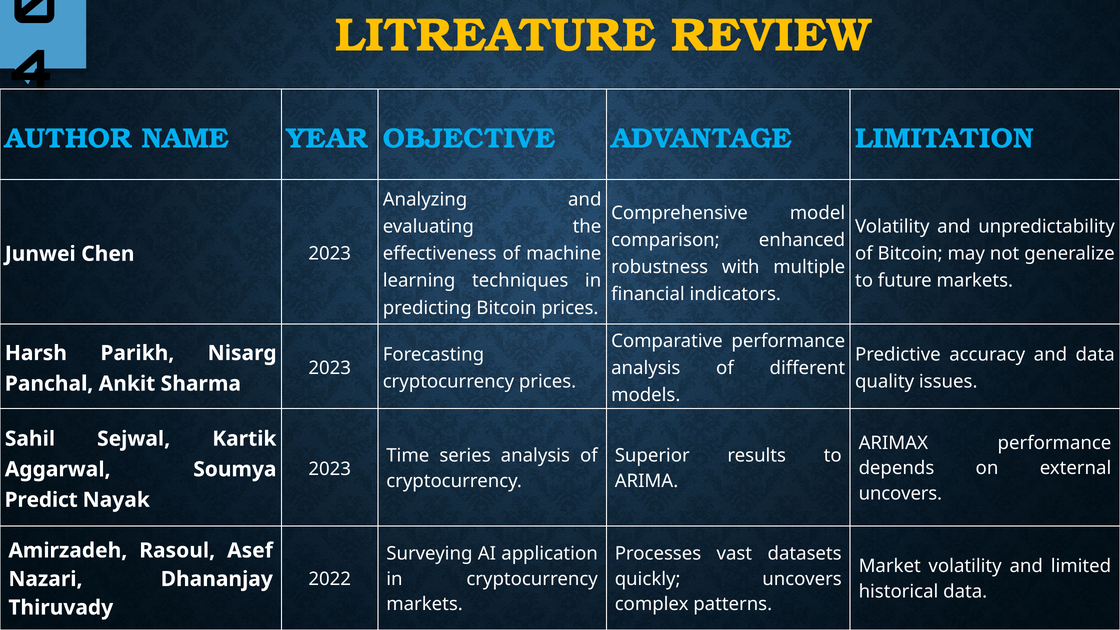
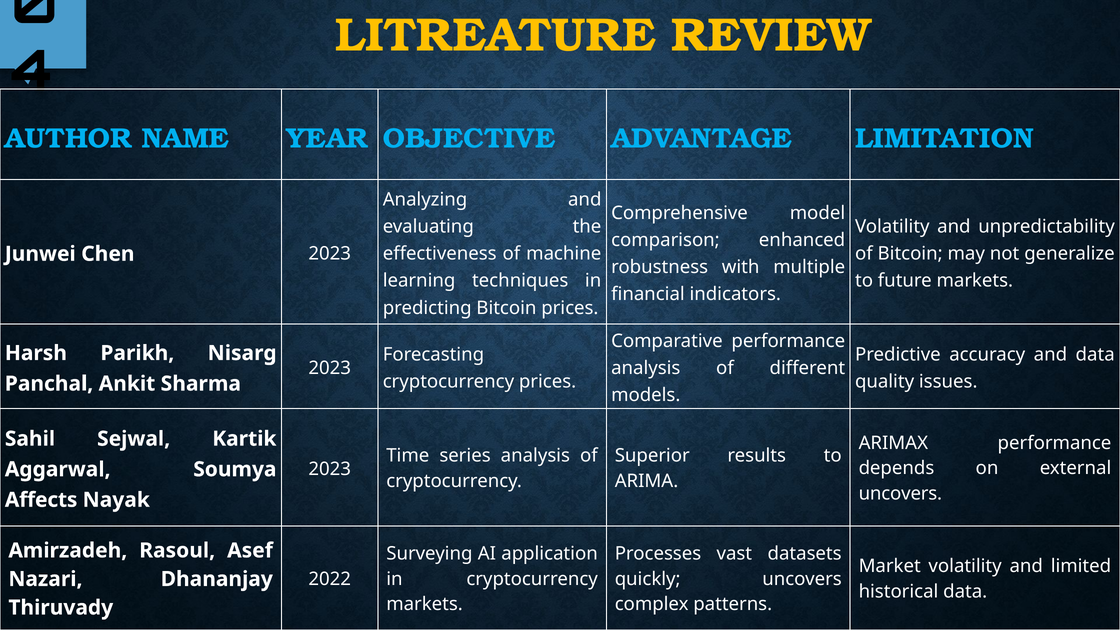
Predict: Predict -> Affects
